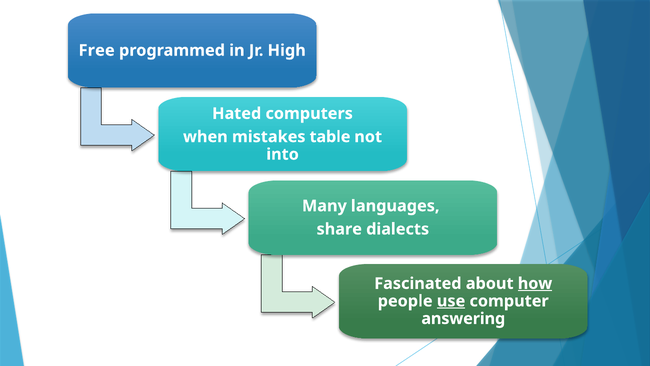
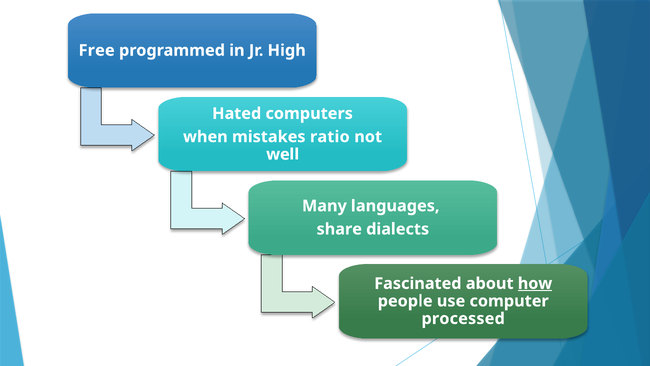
table: table -> ratio
into: into -> well
use underline: present -> none
answering: answering -> processed
